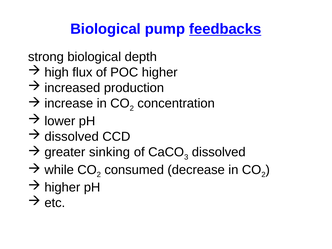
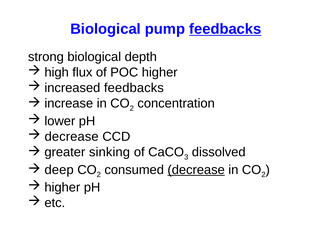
increased production: production -> feedbacks
dissolved at (72, 137): dissolved -> decrease
while: while -> deep
decrease at (196, 170) underline: none -> present
